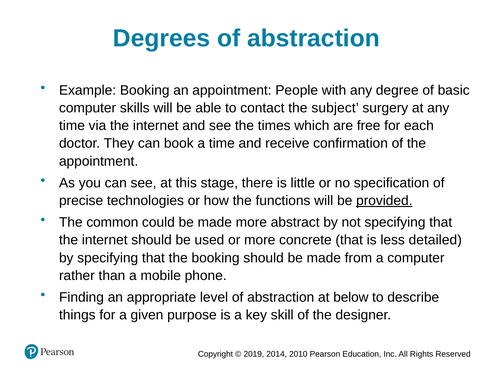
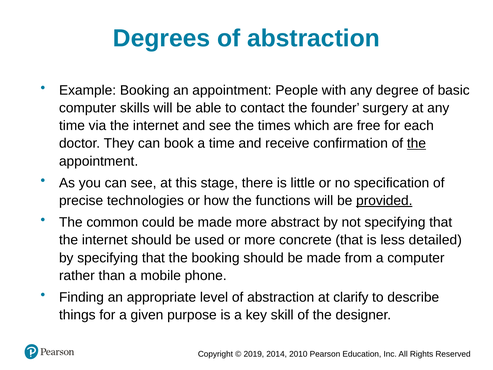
subject: subject -> founder
the at (416, 143) underline: none -> present
below: below -> clarify
